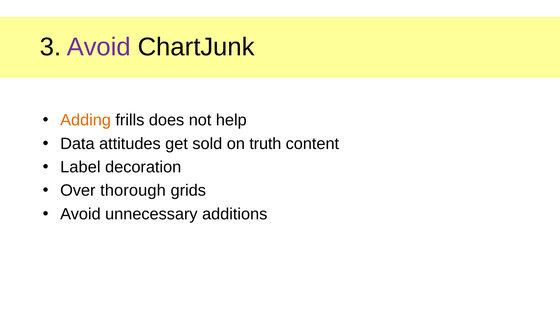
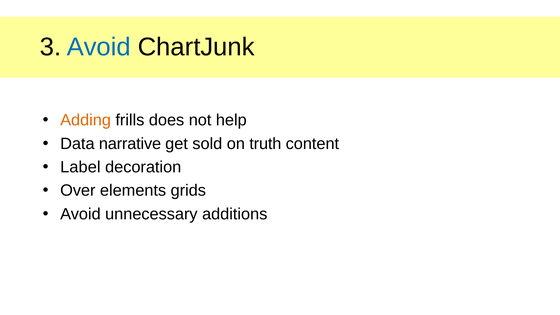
Avoid at (99, 47) colour: purple -> blue
attitudes: attitudes -> narrative
thorough: thorough -> elements
